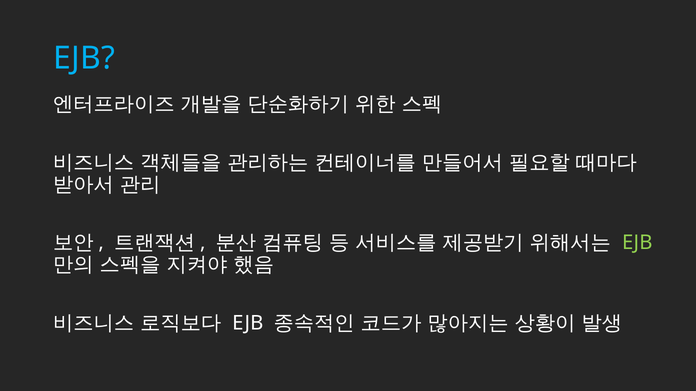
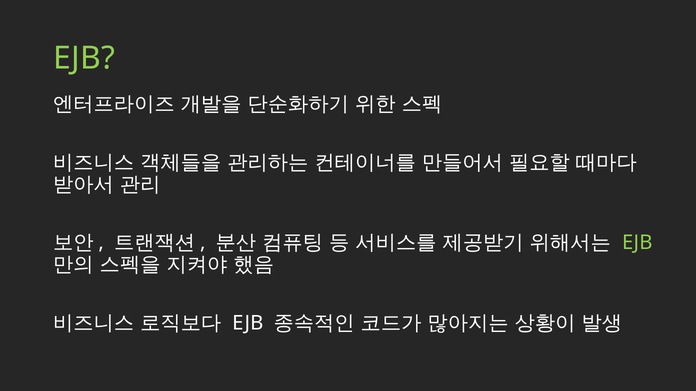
EJB at (84, 58) colour: light blue -> light green
